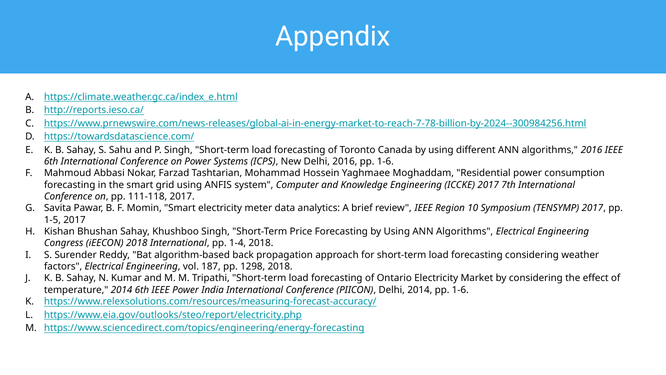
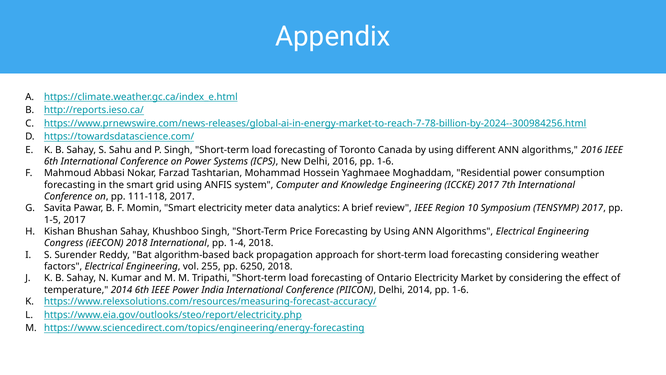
187: 187 -> 255
1298: 1298 -> 6250
